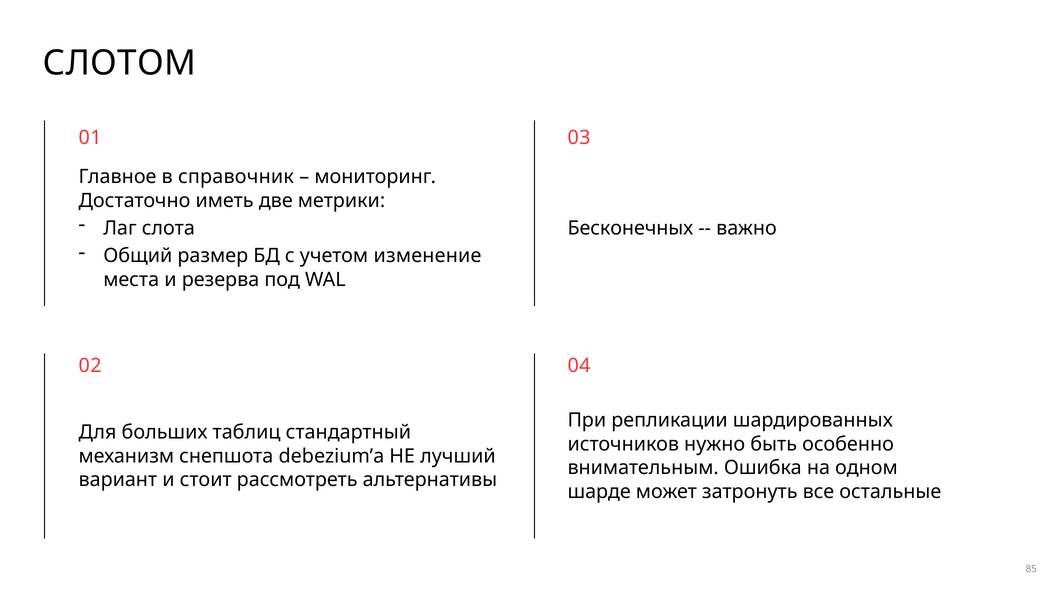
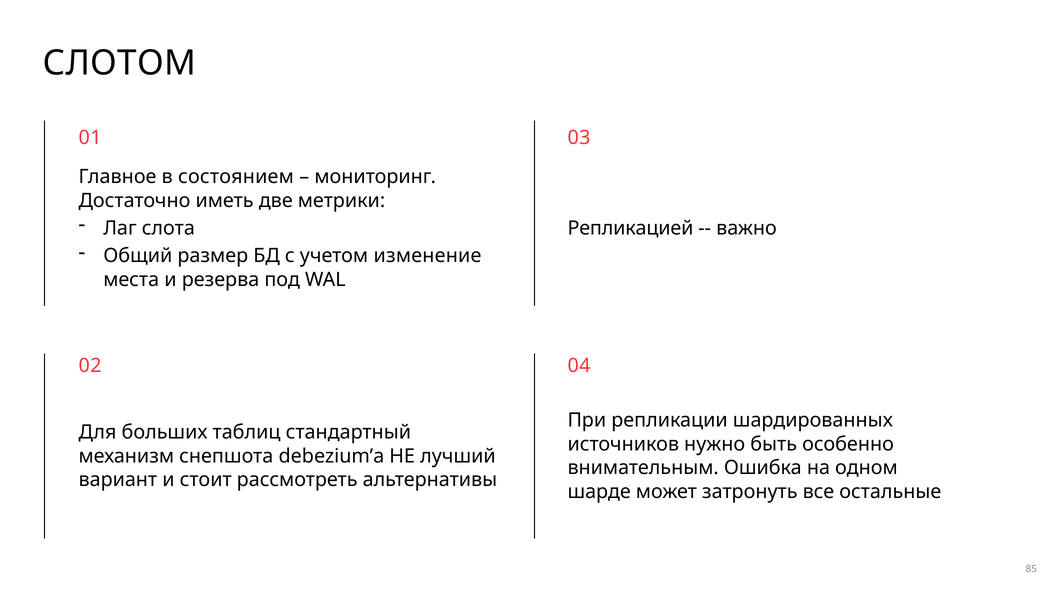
справочник: справочник -> состоянием
Бесконечных: Бесконечных -> Репликацией
